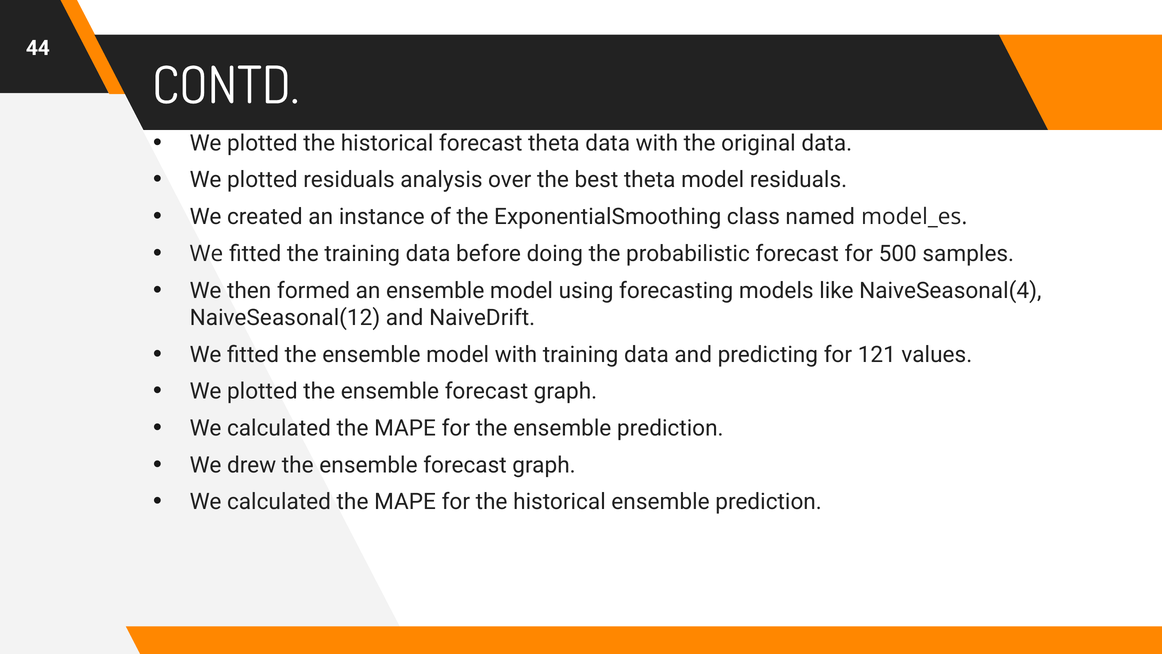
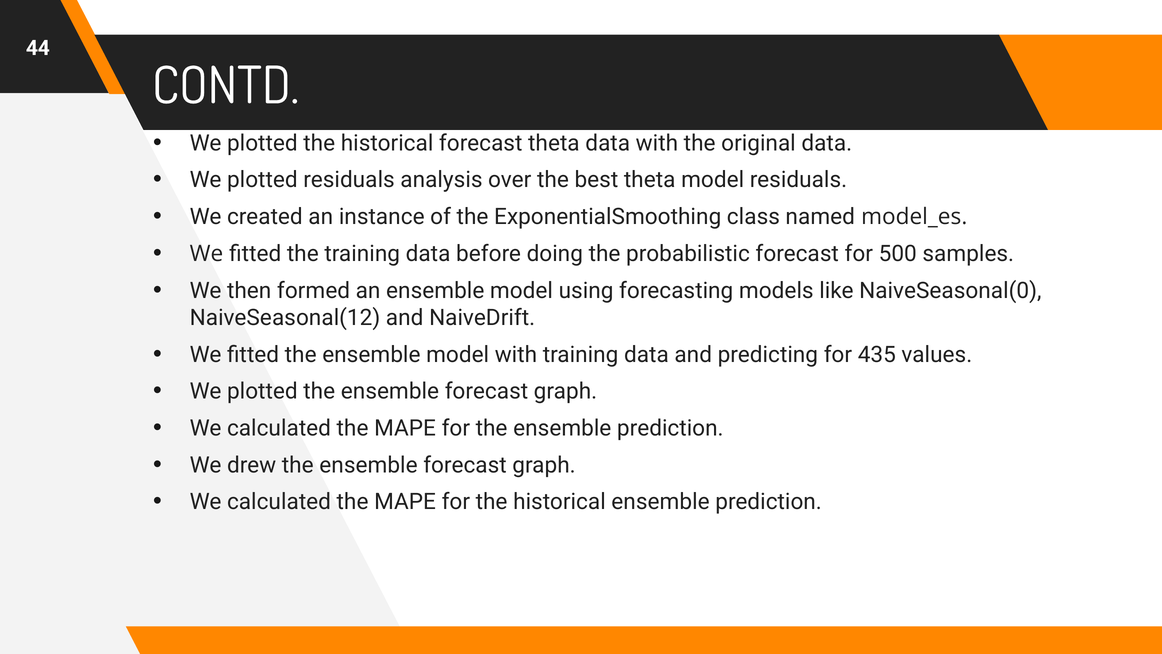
NaiveSeasonal(4: NaiveSeasonal(4 -> NaiveSeasonal(0
121: 121 -> 435
